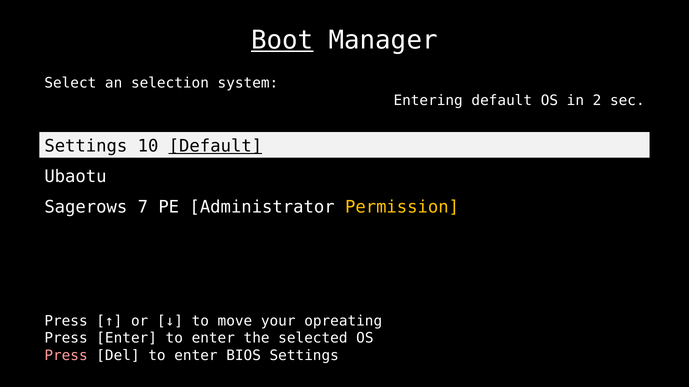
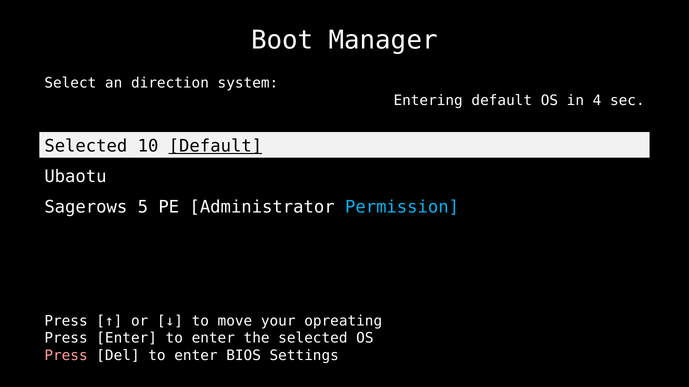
Boot underline: present -> none
selection: selection -> direction
2: 2 -> 4
Settings at (86, 146): Settings -> Selected
7: 7 -> 5
Permission colour: yellow -> light blue
